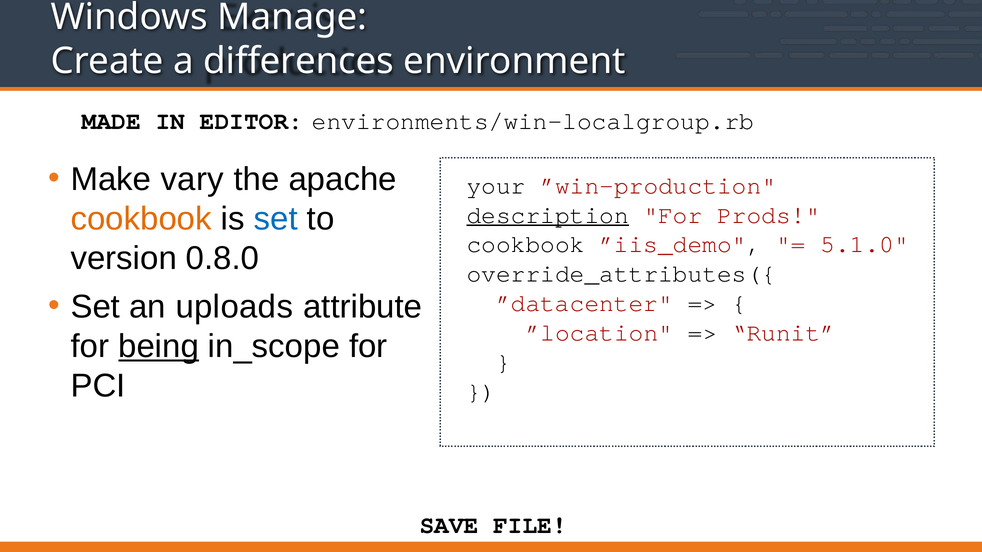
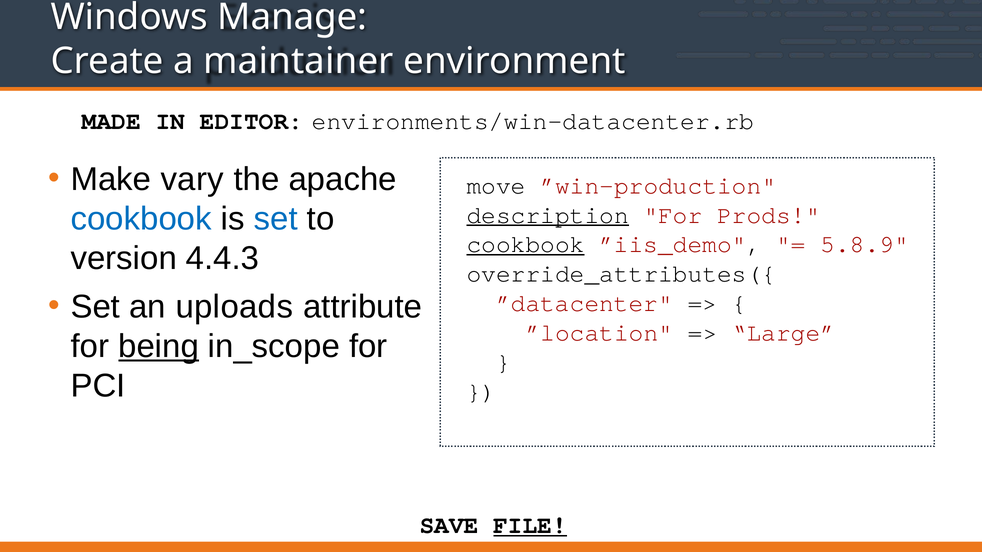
differences: differences -> maintainer
environments/win-localgroup.rb: environments/win-localgroup.rb -> environments/win-datacenter.rb
your: your -> move
cookbook at (141, 219) colour: orange -> blue
cookbook at (526, 245) underline: none -> present
5.1.0: 5.1.0 -> 5.8.9
0.8.0: 0.8.0 -> 4.4.3
Runit: Runit -> Large
FILE underline: none -> present
